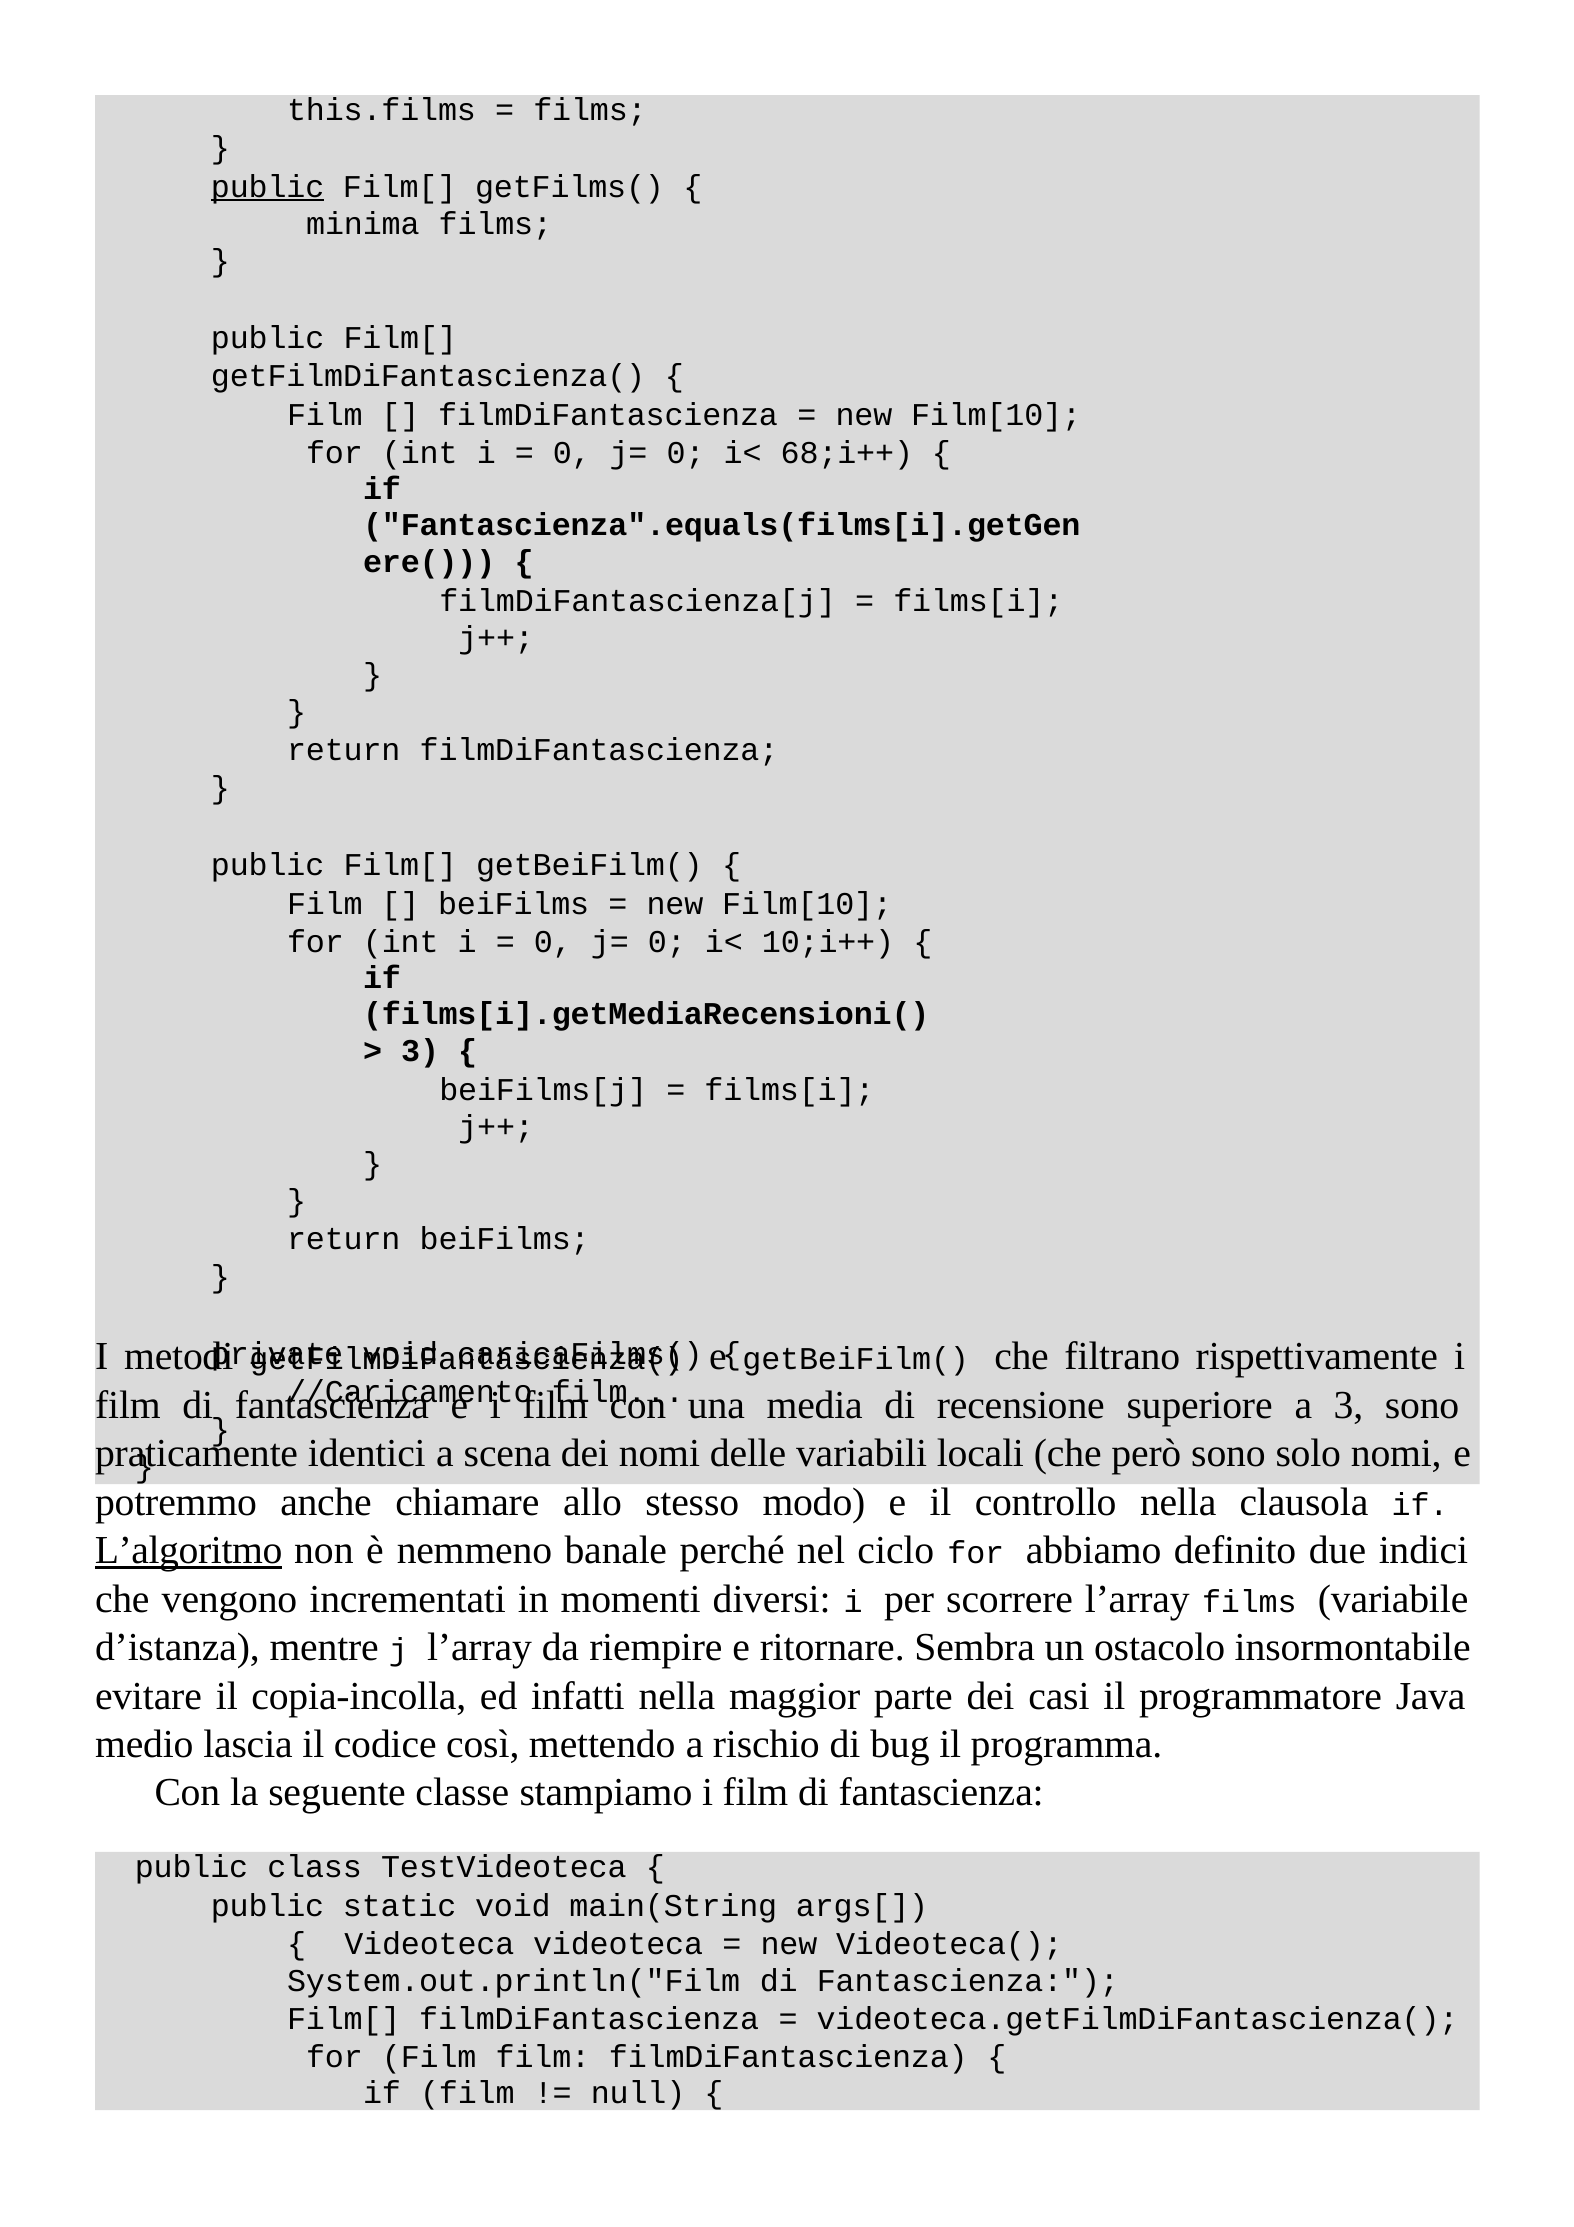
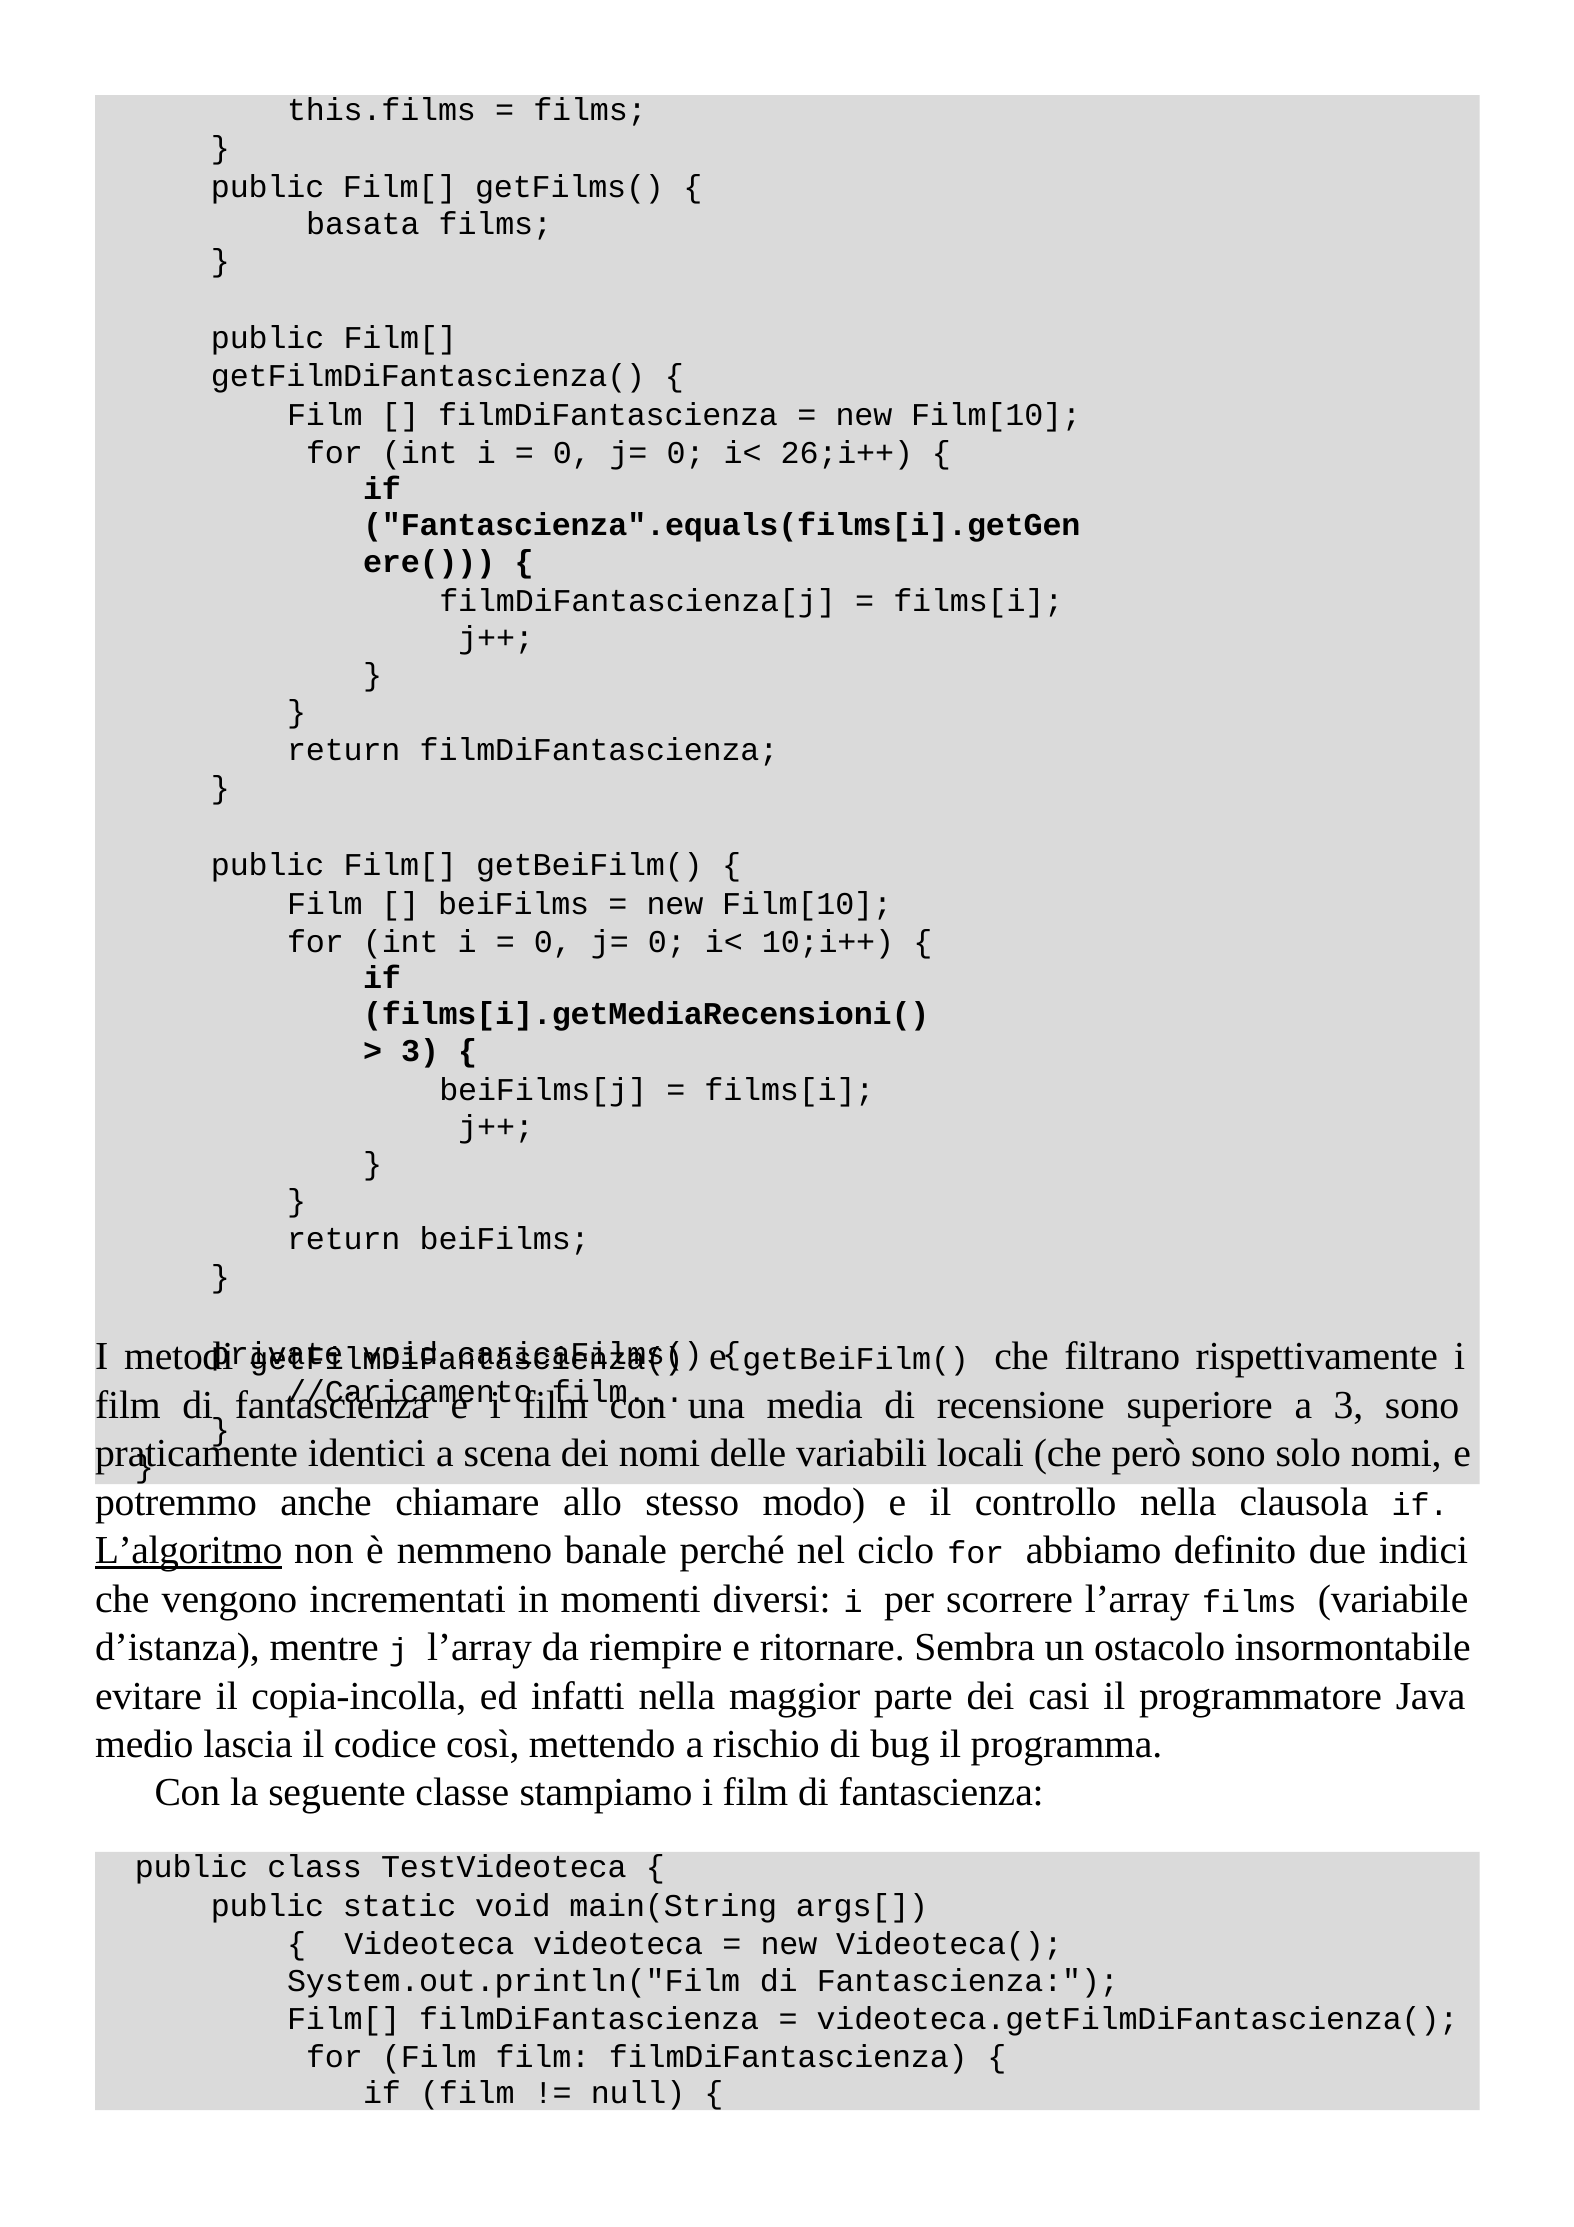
public at (268, 187) underline: present -> none
minima: minima -> basata
68;i++: 68;i++ -> 26;i++
